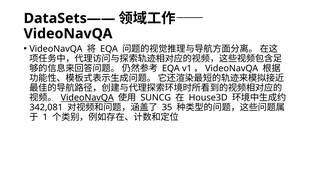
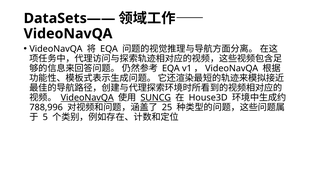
SUNCG underline: none -> present
342,081: 342,081 -> 788,996
35: 35 -> 25
1: 1 -> 5
